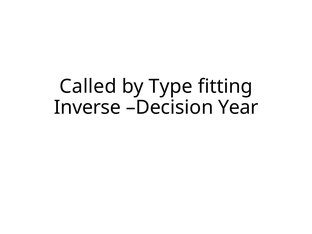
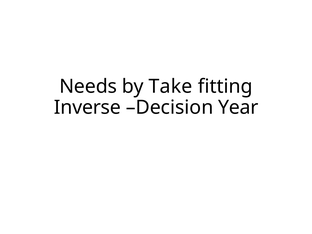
Called: Called -> Needs
Type: Type -> Take
